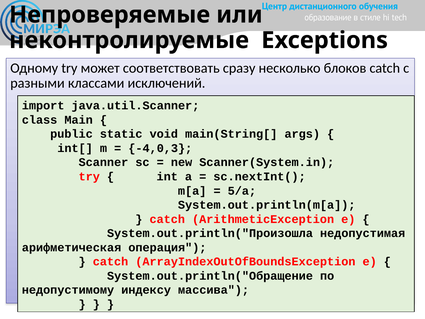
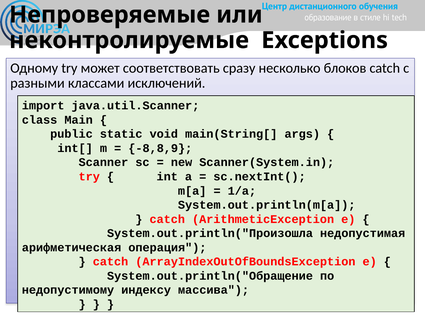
-4,0,3: -4,0,3 -> -8,8,9
5/a: 5/a -> 1/a
